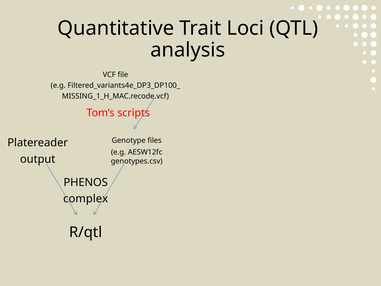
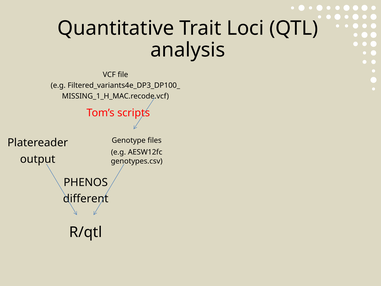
complex: complex -> different
